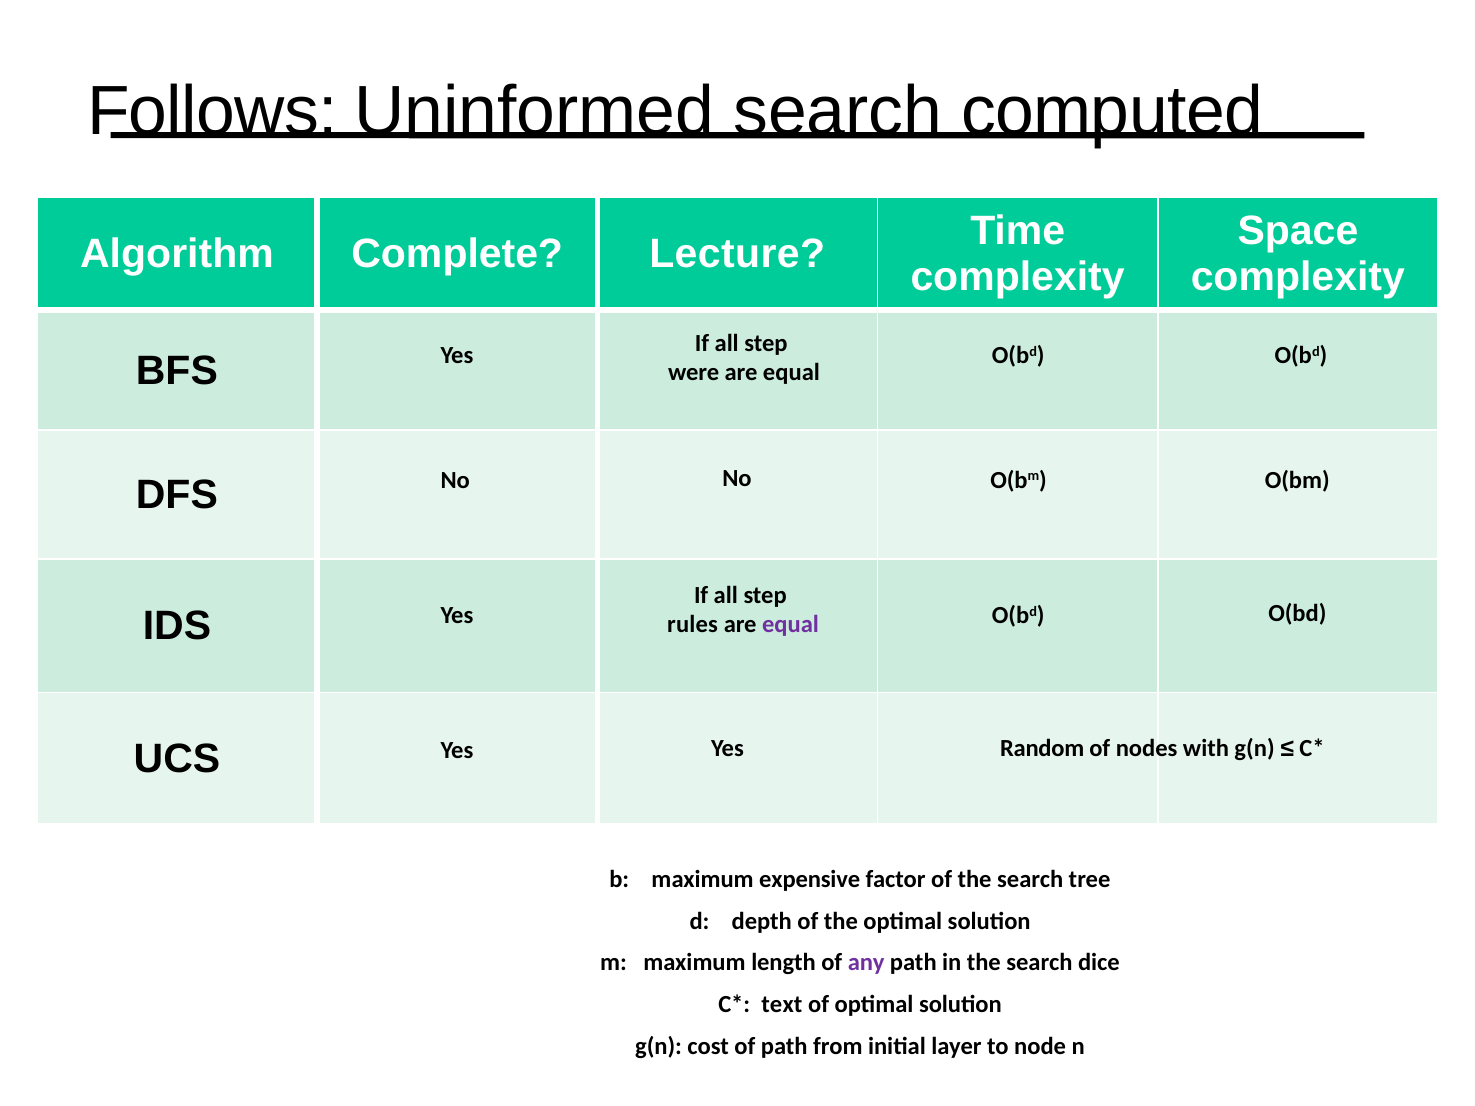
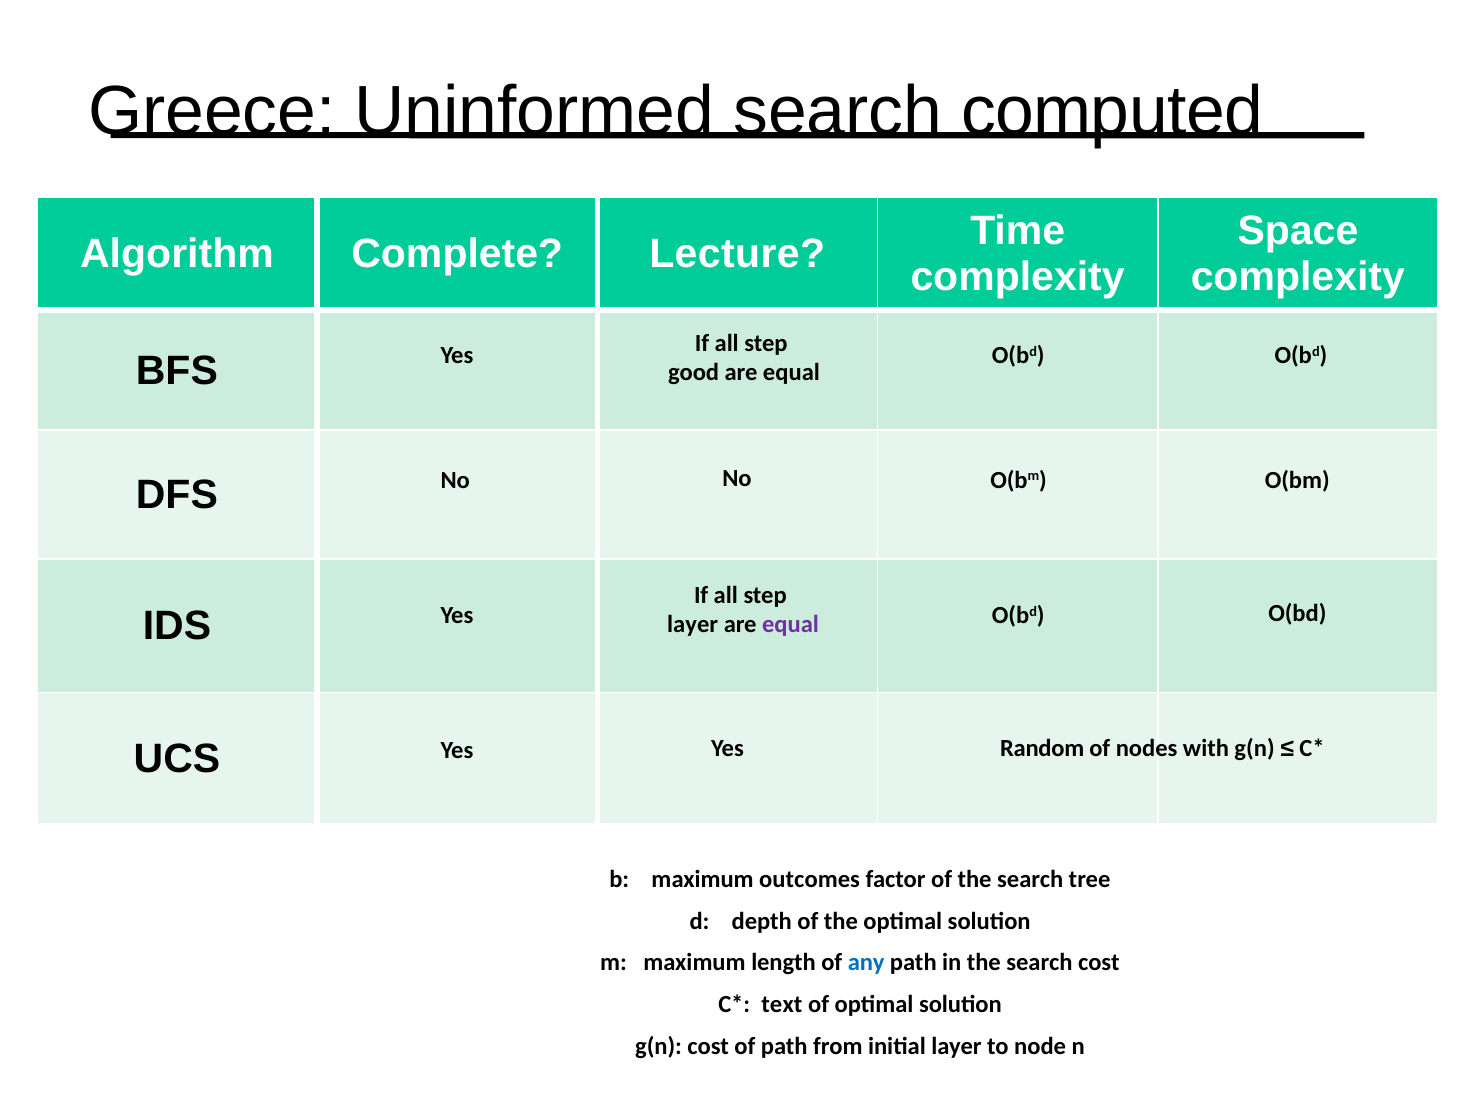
Follows: Follows -> Greece
were: were -> good
rules at (693, 625): rules -> layer
expensive: expensive -> outcomes
any colour: purple -> blue
search dice: dice -> cost
